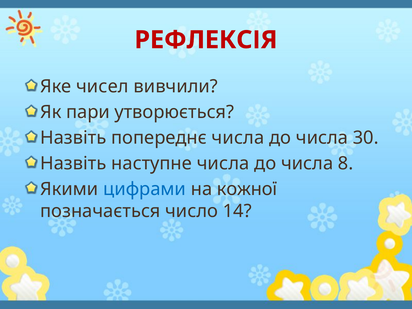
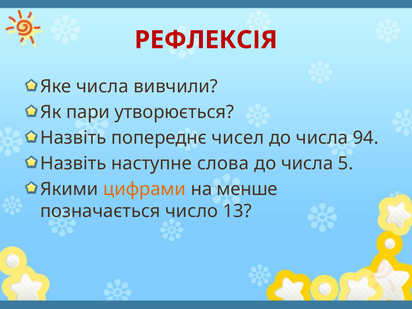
Яке чисел: чисел -> числа
попереднє числа: числа -> чисел
30: 30 -> 94
наступне числа: числа -> слова
8: 8 -> 5
цифрами colour: blue -> orange
кожної: кожної -> менше
14: 14 -> 13
